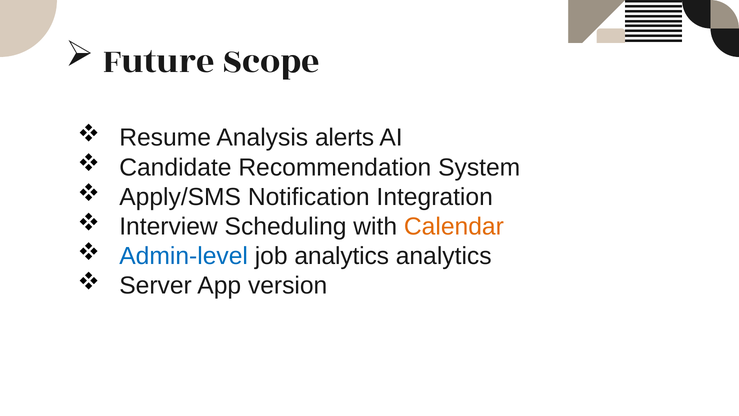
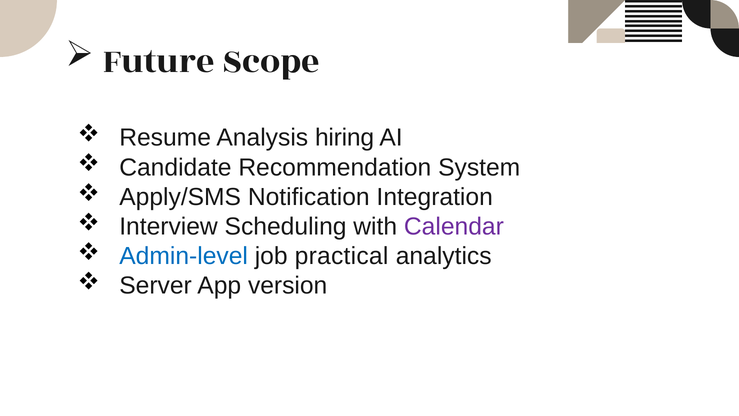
alerts: alerts -> hiring
Calendar colour: orange -> purple
job analytics: analytics -> practical
